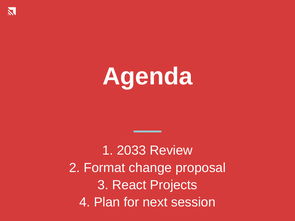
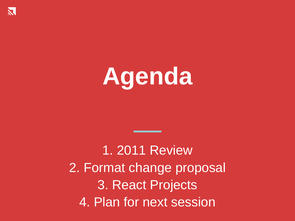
2033: 2033 -> 2011
